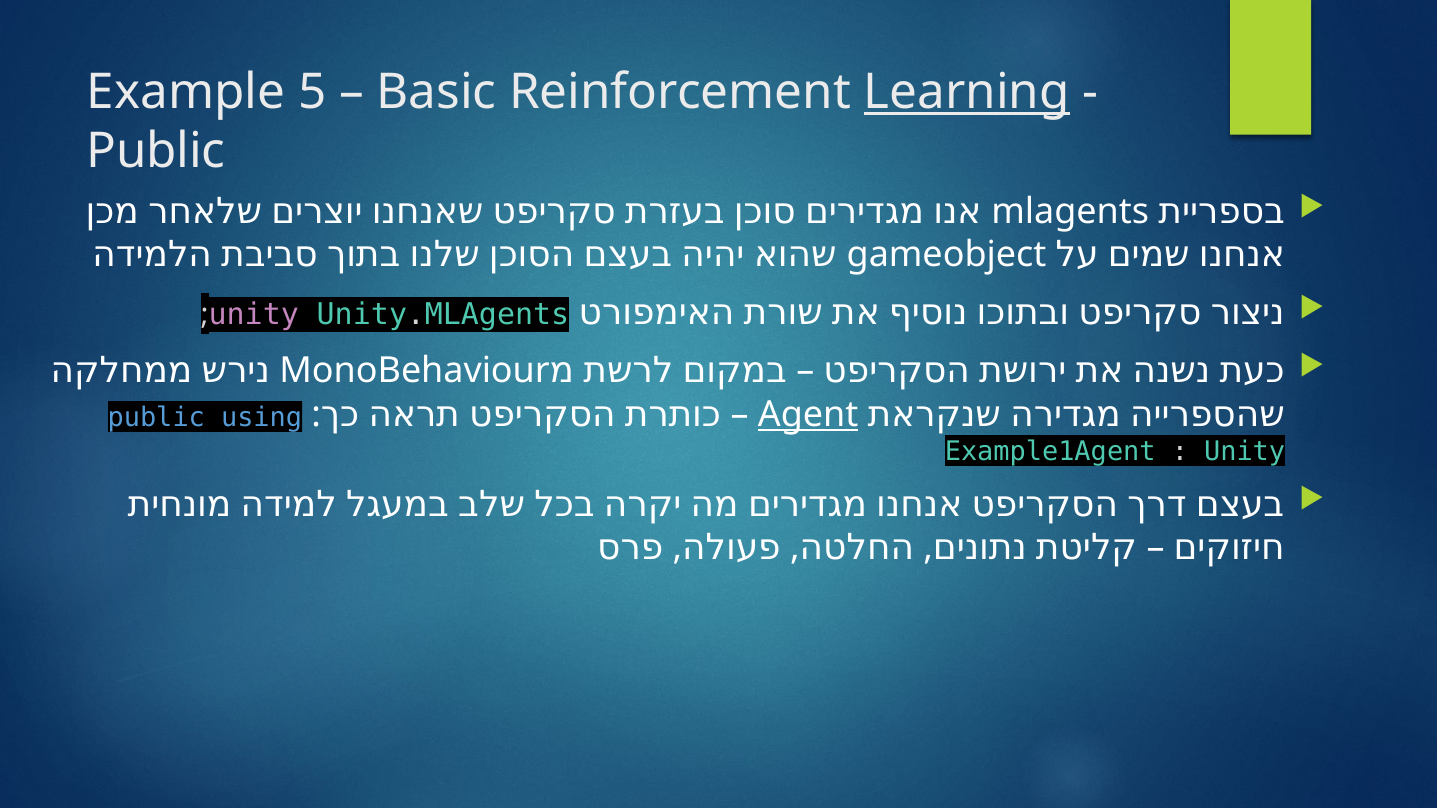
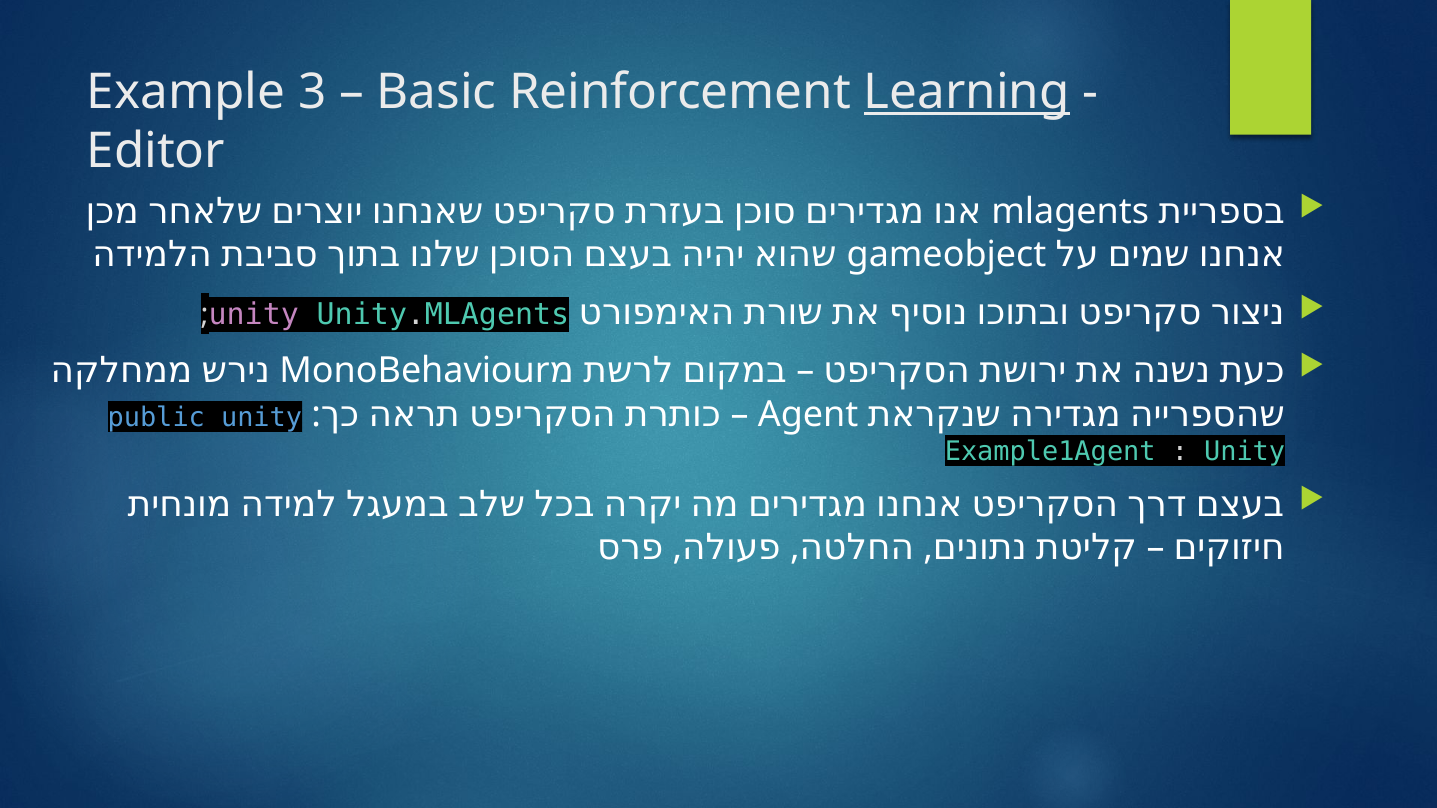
5: 5 -> 3
Public at (156, 151): Public -> Editor
Agent underline: present -> none
public using: using -> unity
